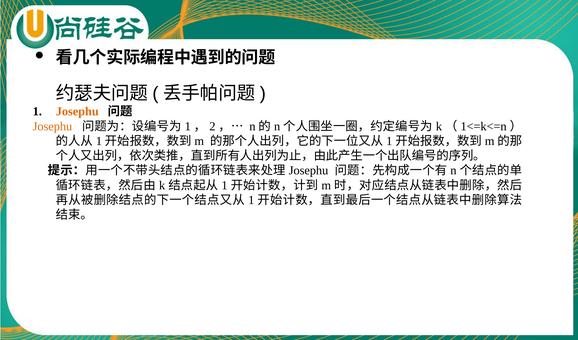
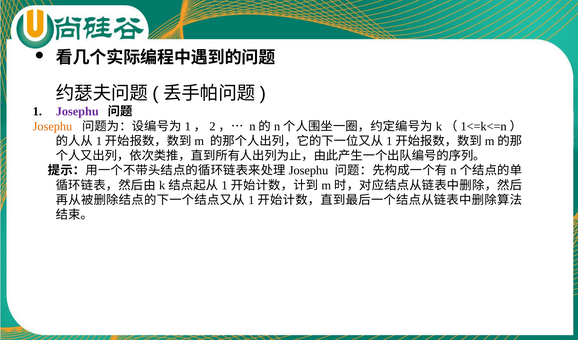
Josephu at (77, 112) colour: orange -> purple
